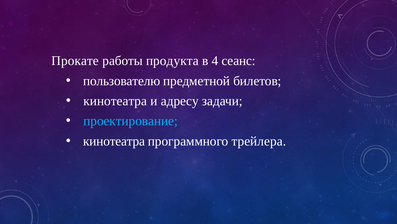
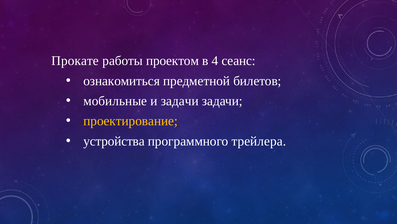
продукта: продукта -> проектом
пользователю: пользователю -> ознакомиться
кинотеатра at (115, 101): кинотеатра -> мобильные
и адресу: адресу -> задачи
проектирование colour: light blue -> yellow
кинотеатра at (114, 141): кинотеатра -> устройства
